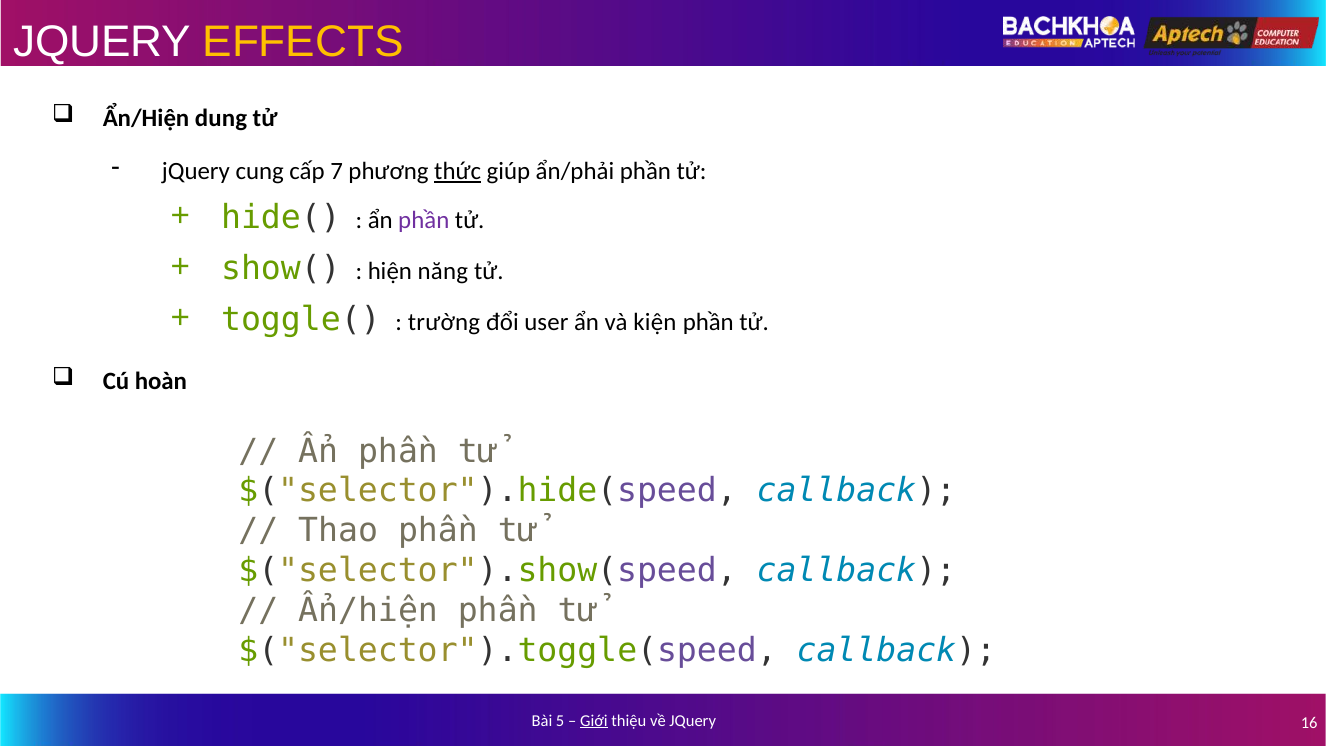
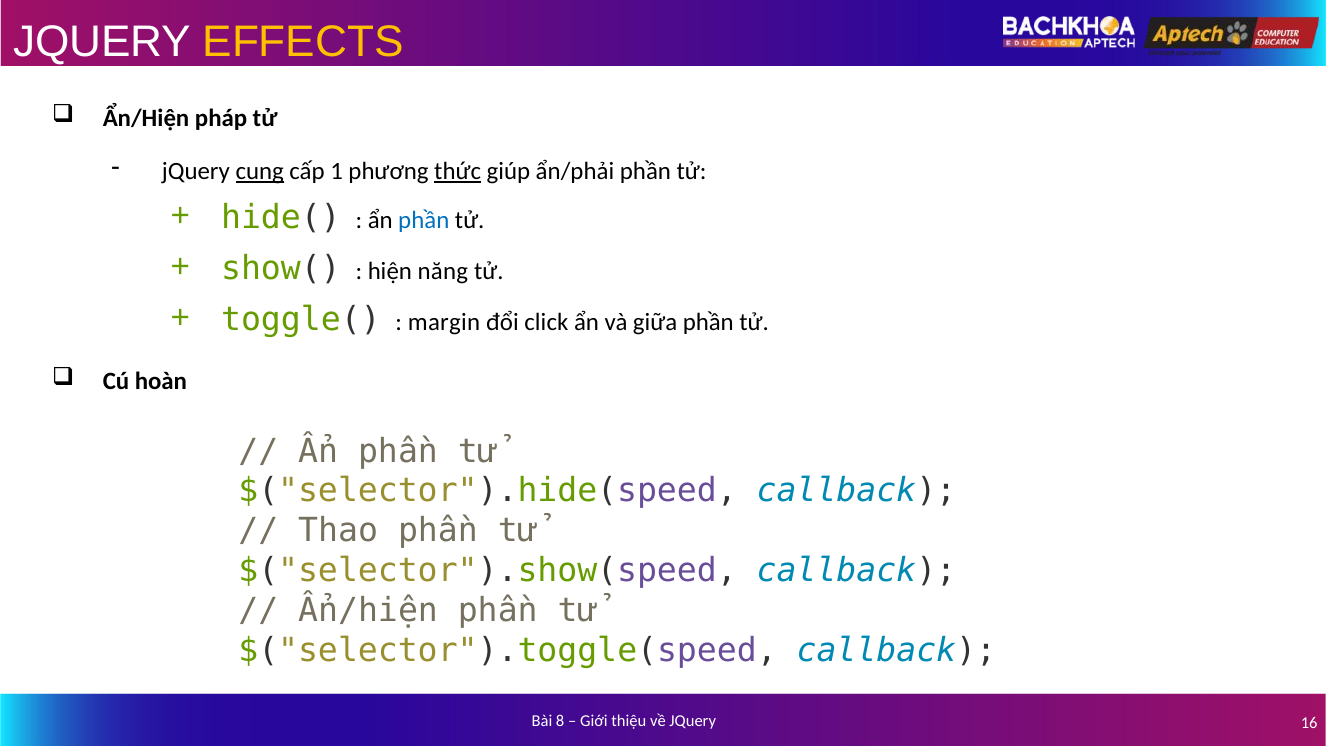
dung: dung -> pháp
cung underline: none -> present
7: 7 -> 1
phần at (424, 220) colour: purple -> blue
trường: trường -> margin
user: user -> click
kiện: kiện -> giữa
5: 5 -> 8
Giới underline: present -> none
